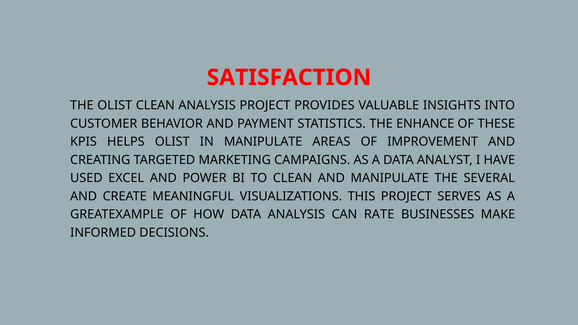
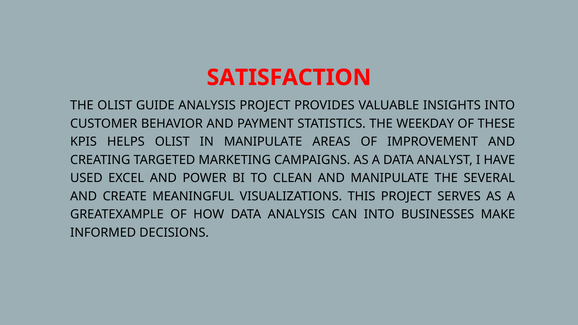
OLIST CLEAN: CLEAN -> GUIDE
ENHANCE: ENHANCE -> WEEKDAY
CAN RATE: RATE -> INTO
